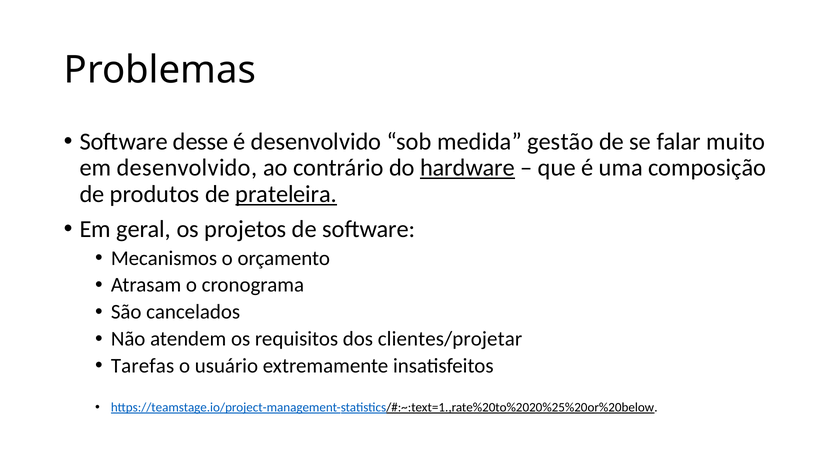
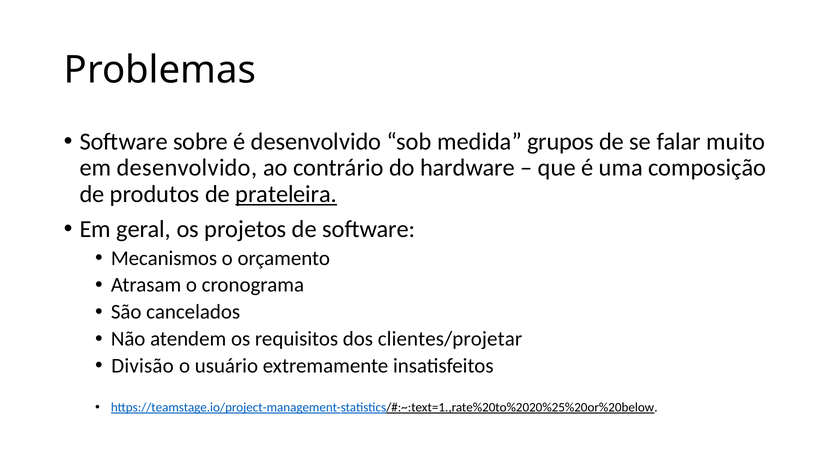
desse: desse -> sobre
gestão: gestão -> grupos
hardware underline: present -> none
Tarefas: Tarefas -> Divisão
